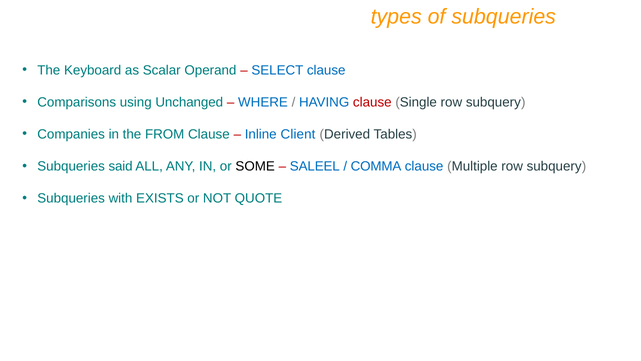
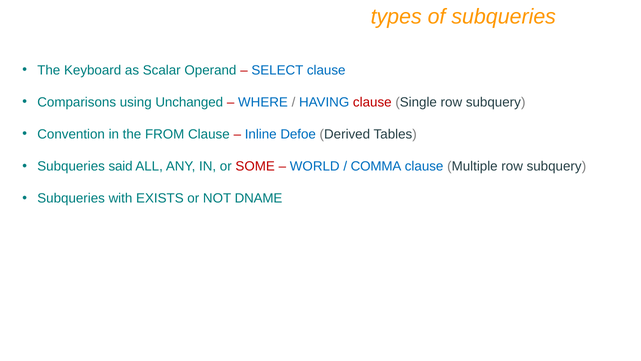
Companies: Companies -> Convention
Client: Client -> Defoe
SOME colour: black -> red
SALEEL: SALEEL -> WORLD
QUOTE: QUOTE -> DNAME
